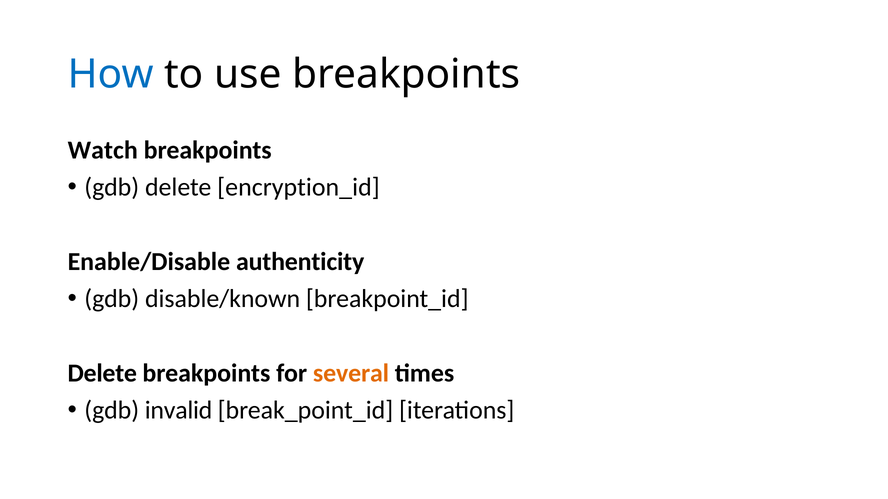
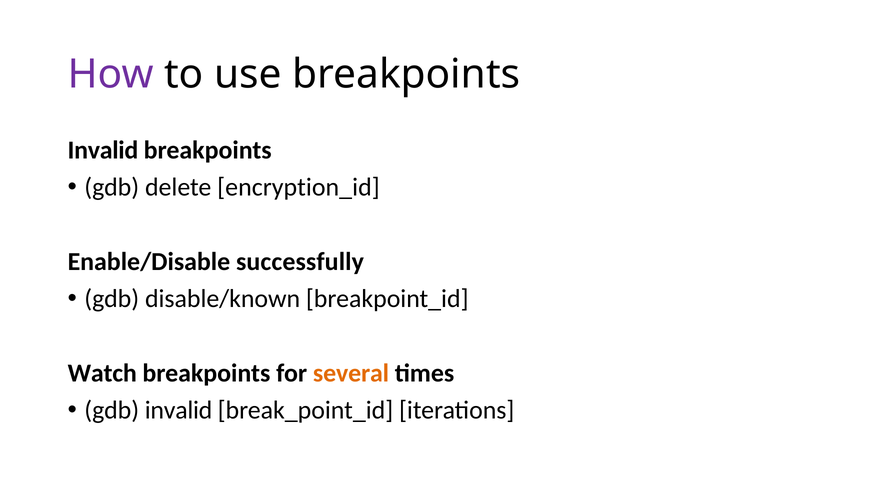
How colour: blue -> purple
Watch at (103, 150): Watch -> Invalid
authenticity: authenticity -> successfully
Delete at (102, 374): Delete -> Watch
